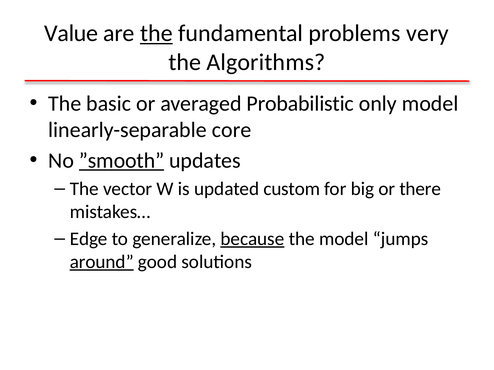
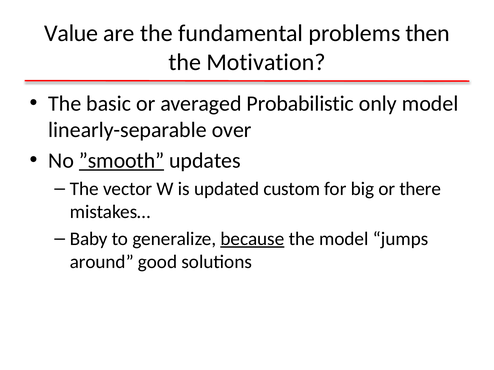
the at (156, 33) underline: present -> none
very: very -> then
Algorithms: Algorithms -> Motivation
core: core -> over
Edge: Edge -> Baby
around underline: present -> none
